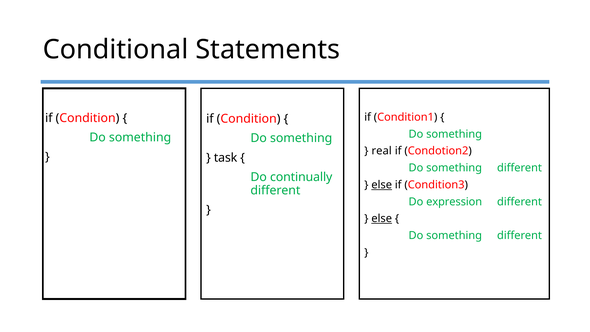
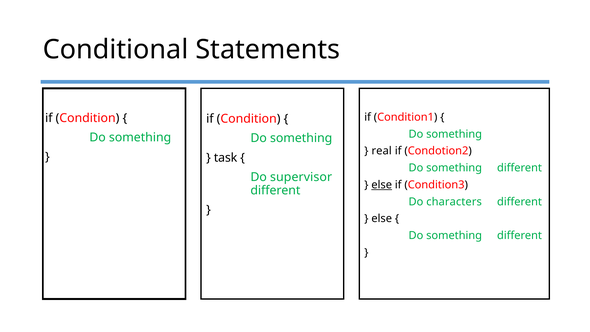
continually: continually -> supervisor
expression: expression -> characters
else at (382, 219) underline: present -> none
